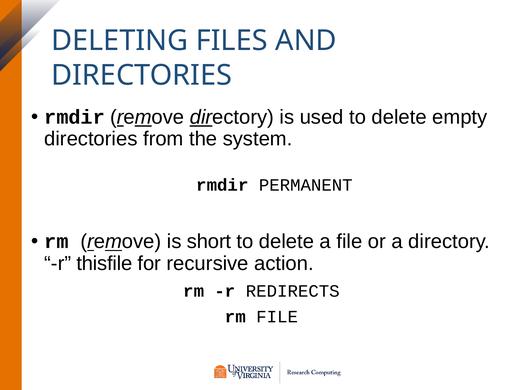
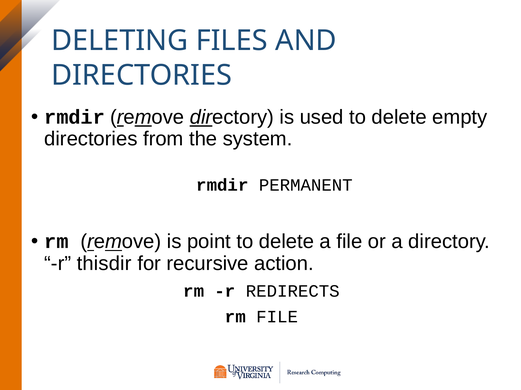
short: short -> point
thisfile: thisfile -> thisdir
